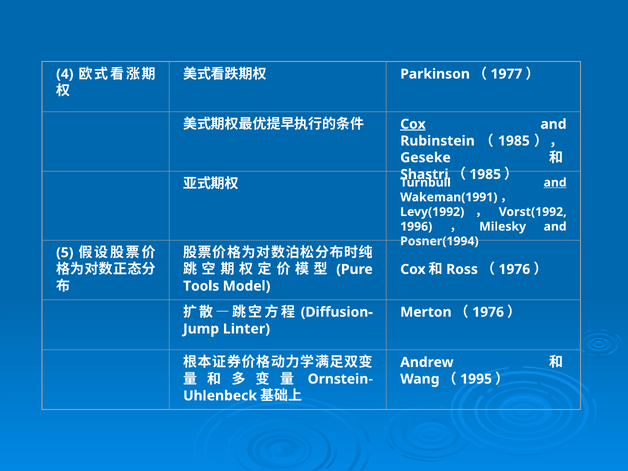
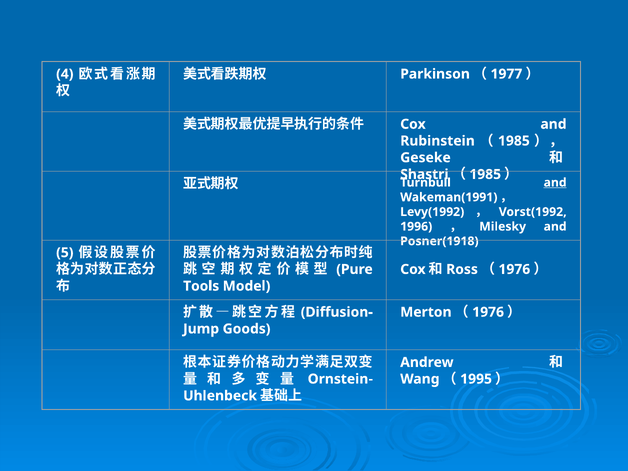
Cox at (413, 124) underline: present -> none
Posner(1994: Posner(1994 -> Posner(1918
Linter: Linter -> Goods
